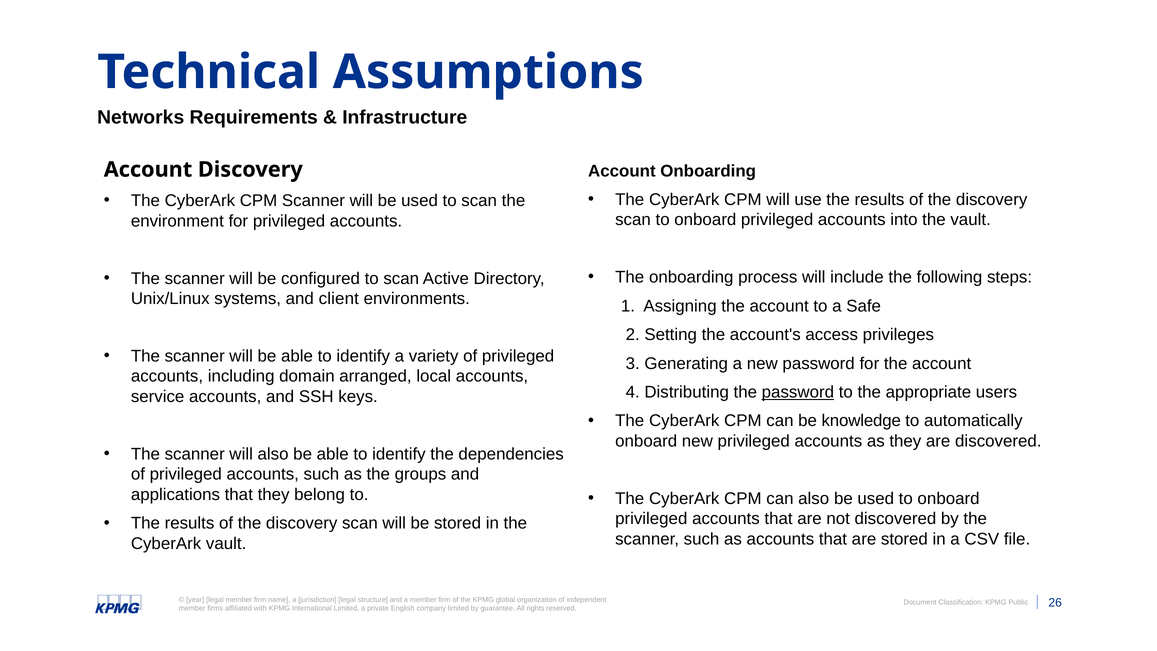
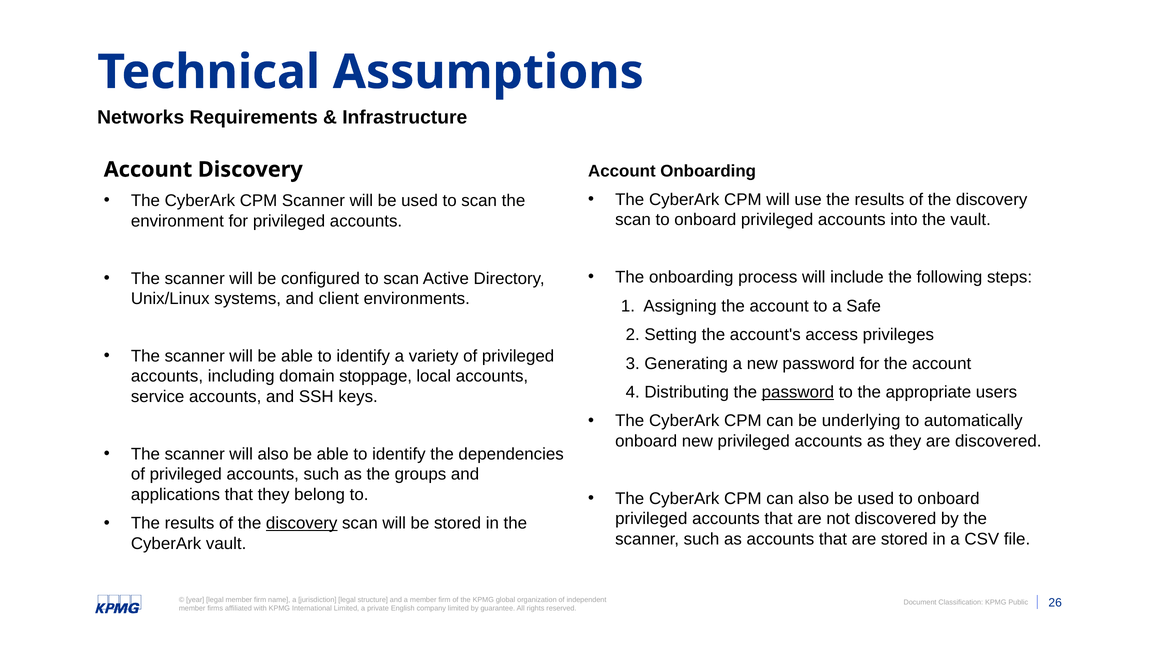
arranged: arranged -> stoppage
knowledge: knowledge -> underlying
discovery at (302, 523) underline: none -> present
